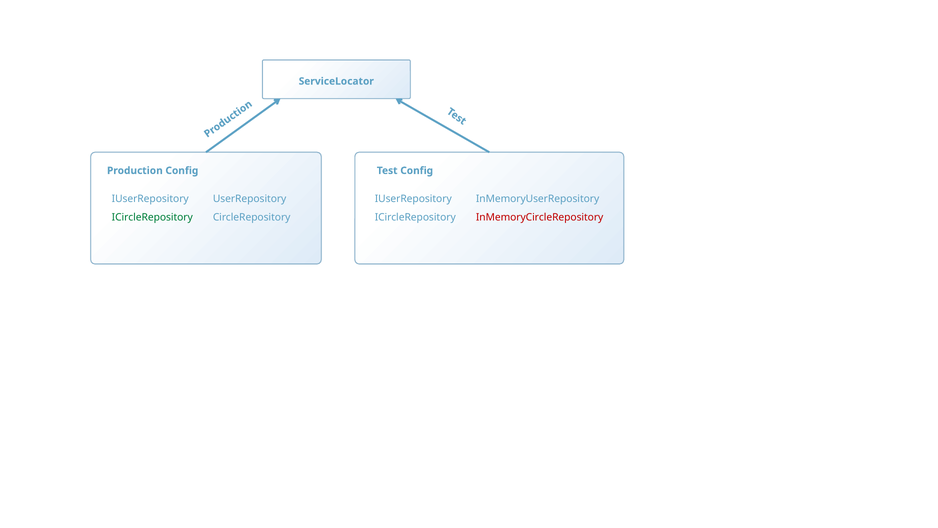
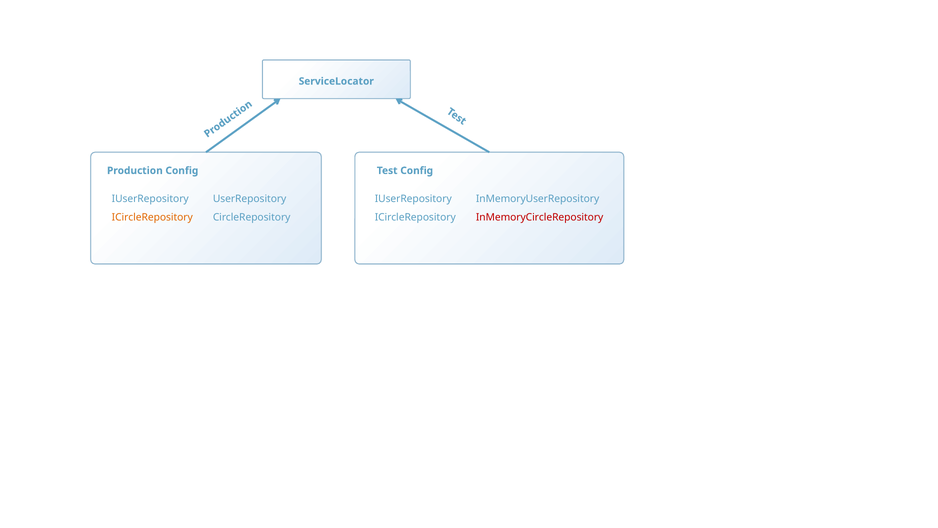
ICircleRepository at (152, 217) colour: green -> orange
